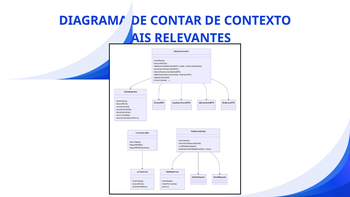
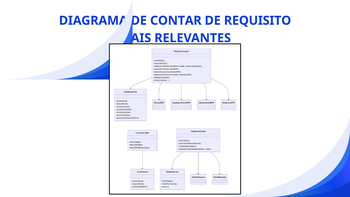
CONTEXTO: CONTEXTO -> REQUISITO
